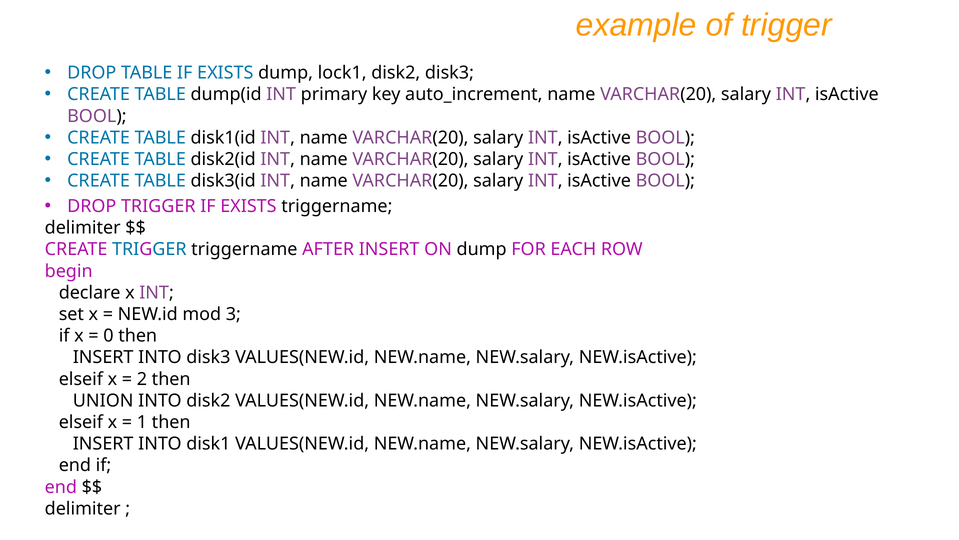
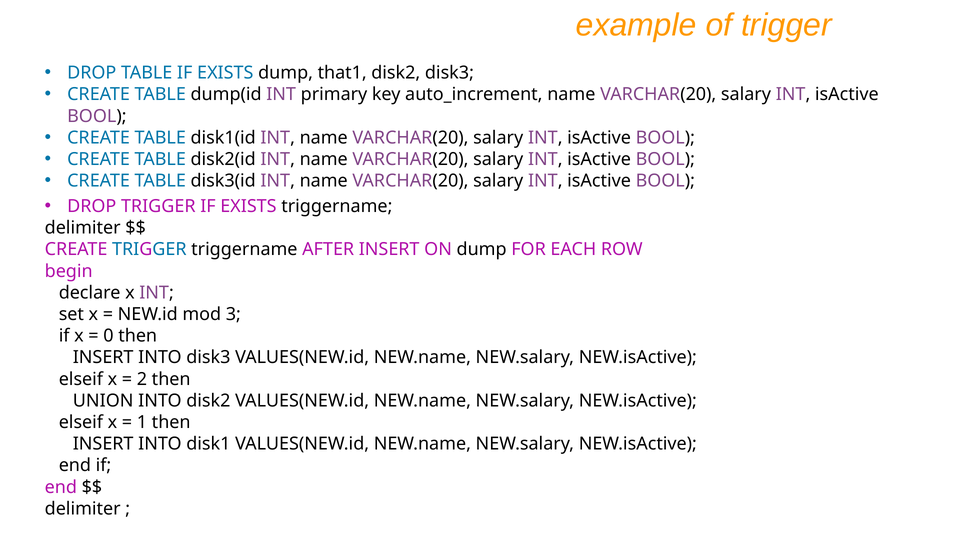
lock1: lock1 -> that1
